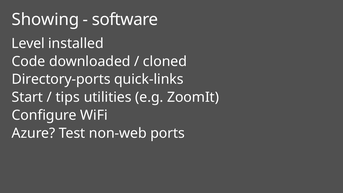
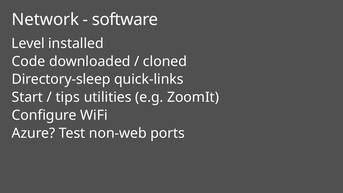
Showing: Showing -> Network
Directory-ports: Directory-ports -> Directory-sleep
